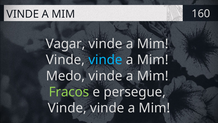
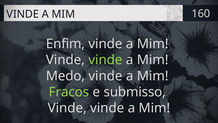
Vagar: Vagar -> Enfim
vinde at (105, 60) colour: light blue -> light green
persegue: persegue -> submisso
